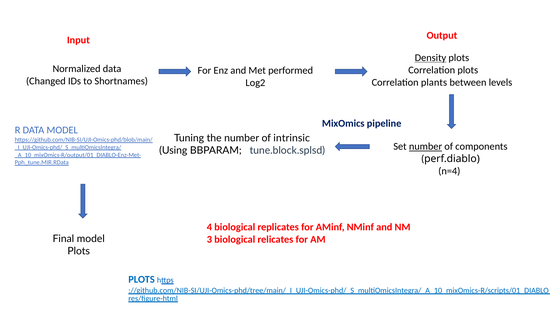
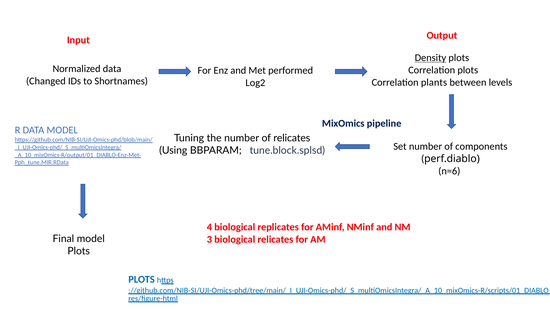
of intrinsic: intrinsic -> relicates
number at (426, 147) underline: present -> none
n=4: n=4 -> n=6
